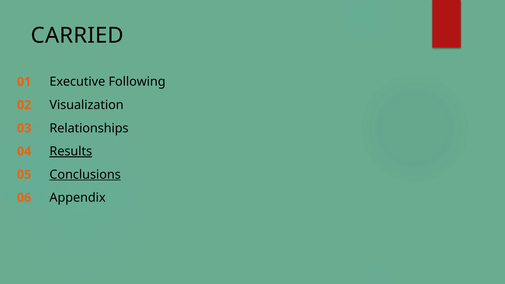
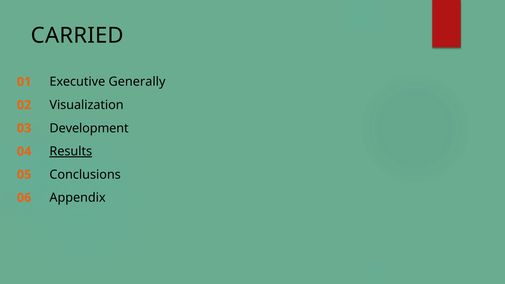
Following: Following -> Generally
Relationships: Relationships -> Development
Conclusions underline: present -> none
